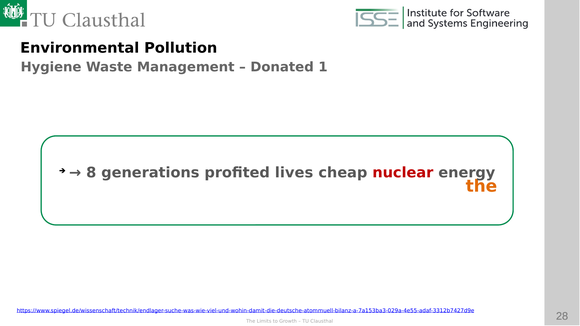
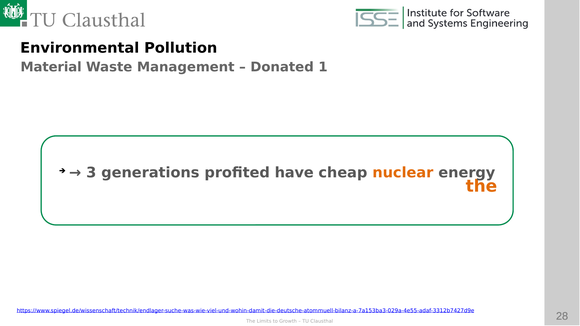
Hygiene: Hygiene -> Material
8: 8 -> 3
profited lives: lives -> have
nuclear colour: red -> orange
